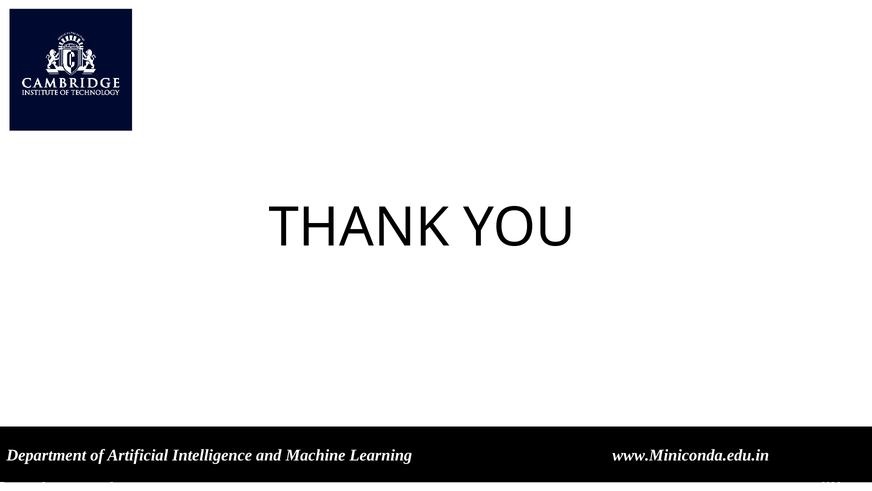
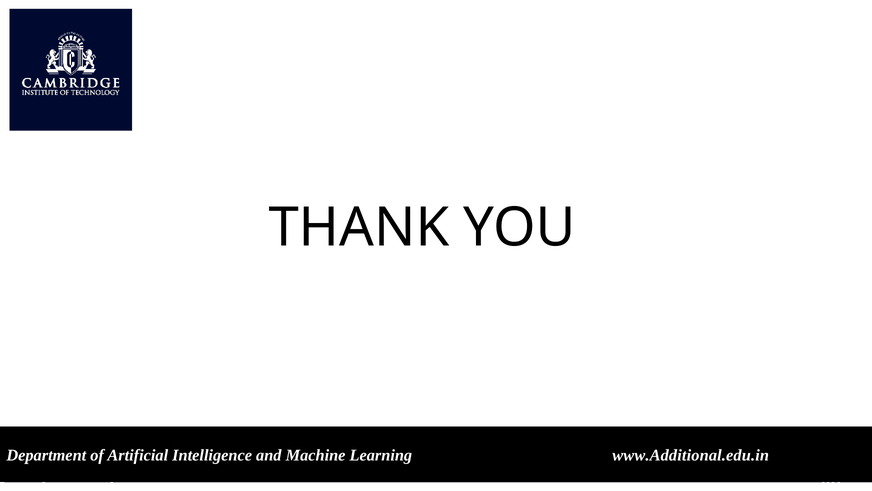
www.Miniconda.edu.in: www.Miniconda.edu.in -> www.Additional.edu.in
